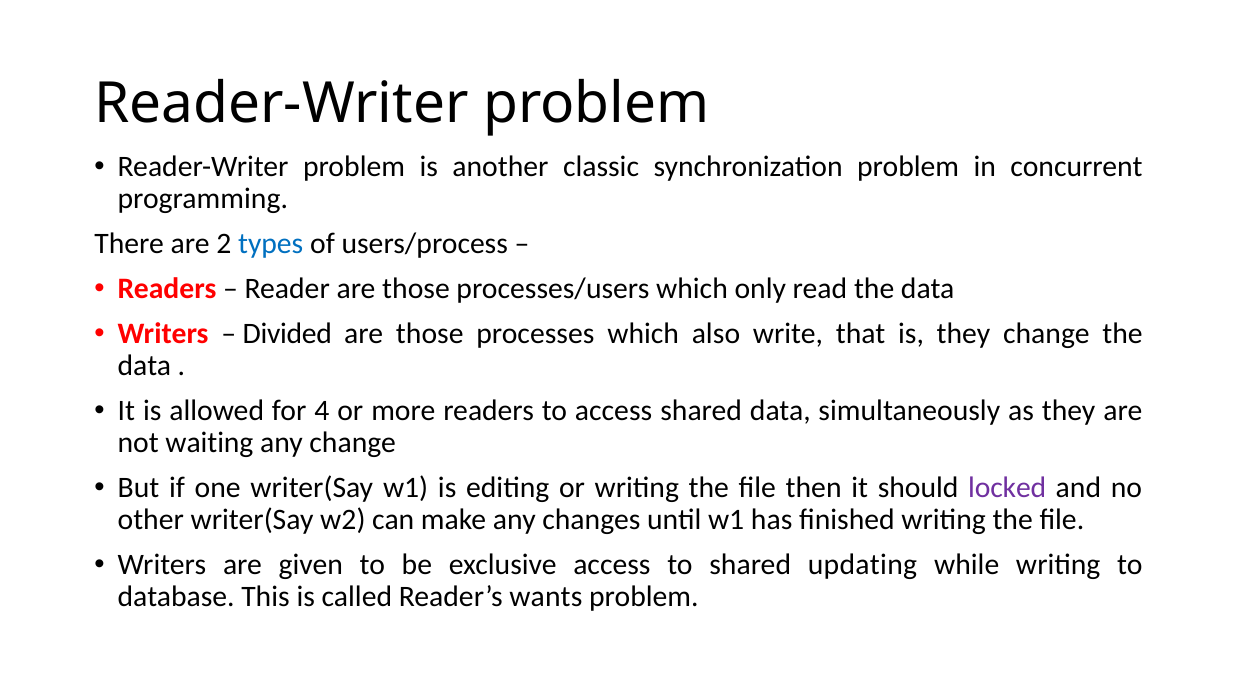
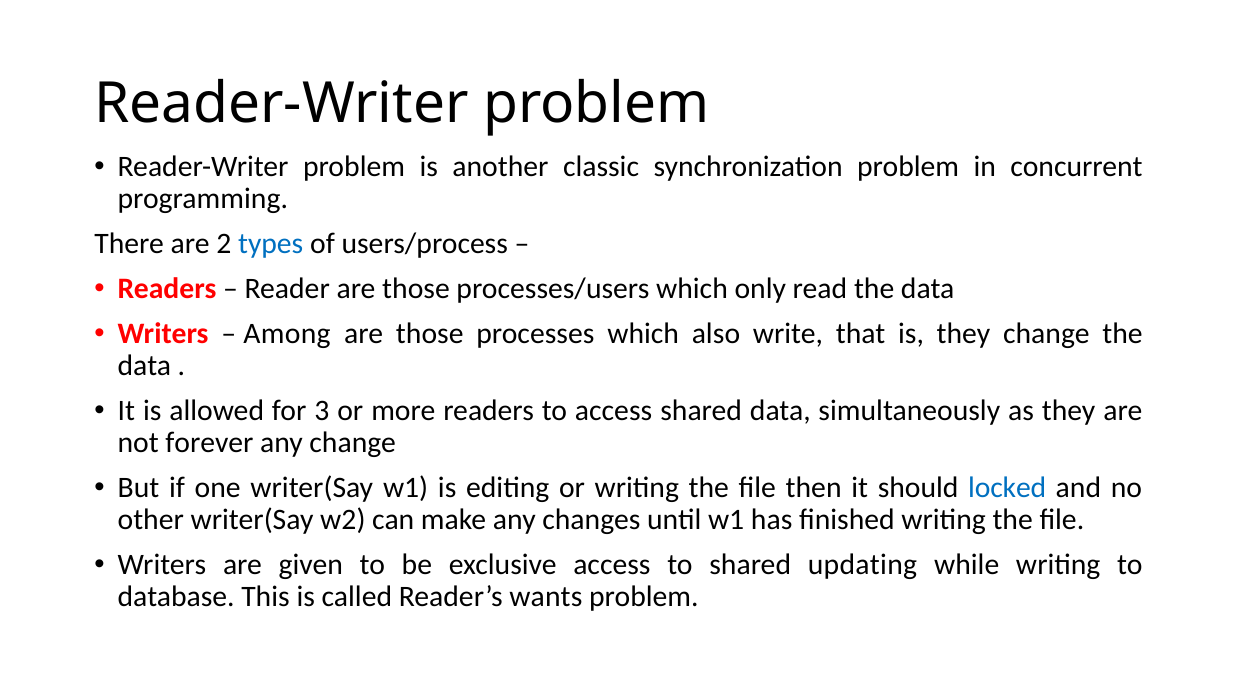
Divided: Divided -> Among
4: 4 -> 3
waiting: waiting -> forever
locked colour: purple -> blue
